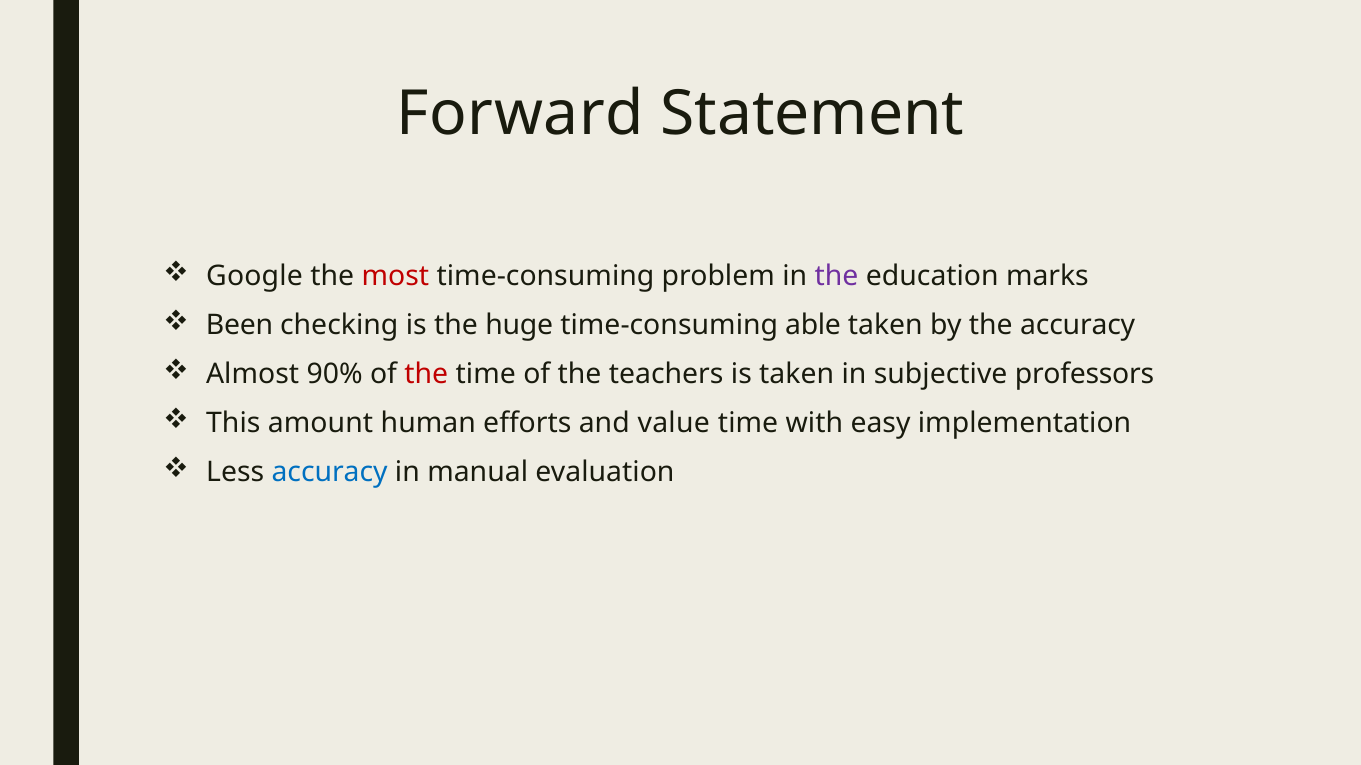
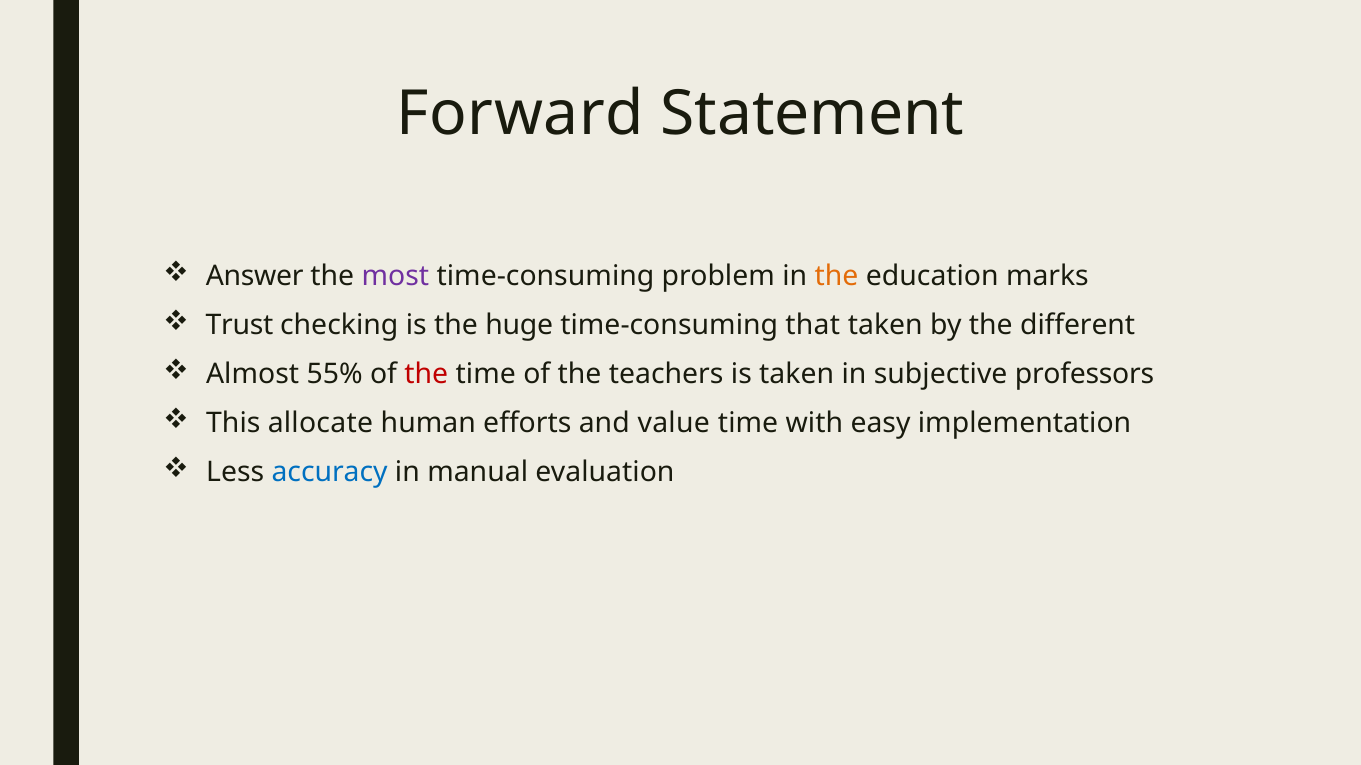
Google: Google -> Answer
most colour: red -> purple
the at (837, 277) colour: purple -> orange
Been: Been -> Trust
able: able -> that
the accuracy: accuracy -> different
90%: 90% -> 55%
amount: amount -> allocate
